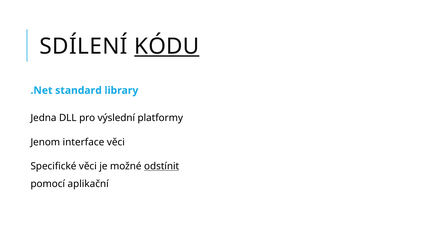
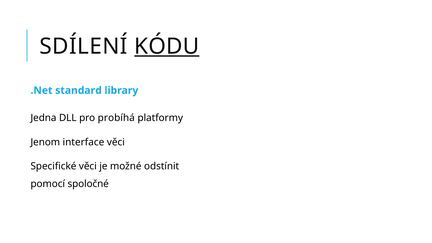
výslední: výslední -> probíhá
odstínit underline: present -> none
aplikační: aplikační -> spoločné
